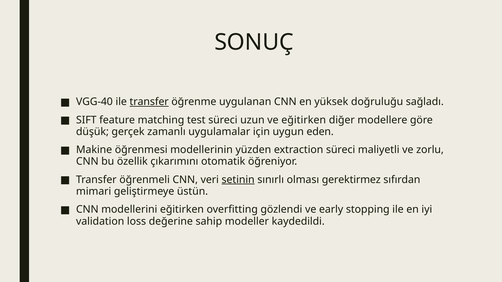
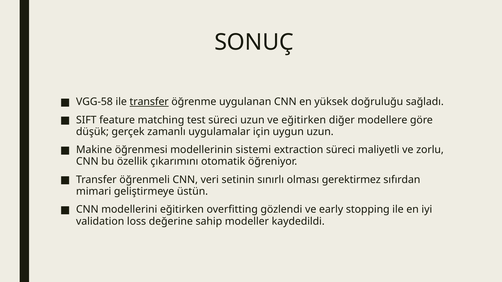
VGG-40: VGG-40 -> VGG-58
uygun eden: eden -> uzun
yüzden: yüzden -> sistemi
setinin underline: present -> none
